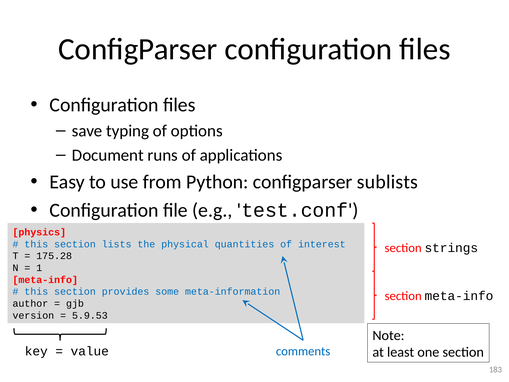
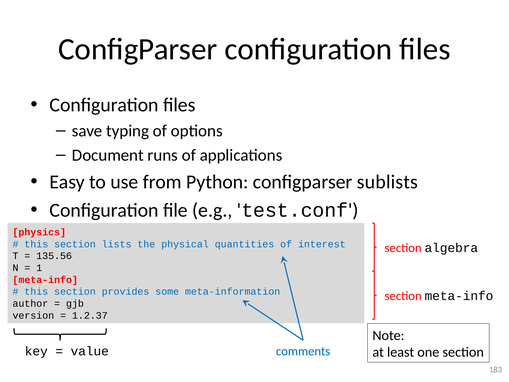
strings: strings -> algebra
175.28: 175.28 -> 135.56
5.9.53: 5.9.53 -> 1.2.37
